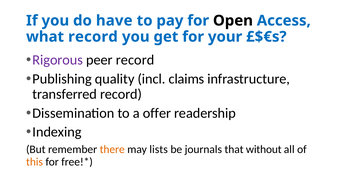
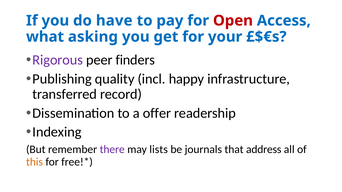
Open colour: black -> red
what record: record -> asking
peer record: record -> finders
claims: claims -> happy
there colour: orange -> purple
without: without -> address
